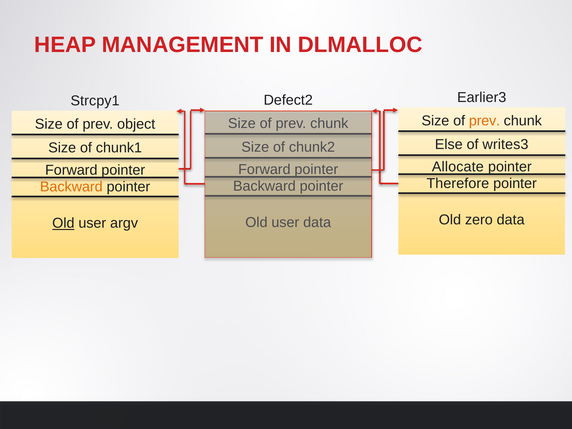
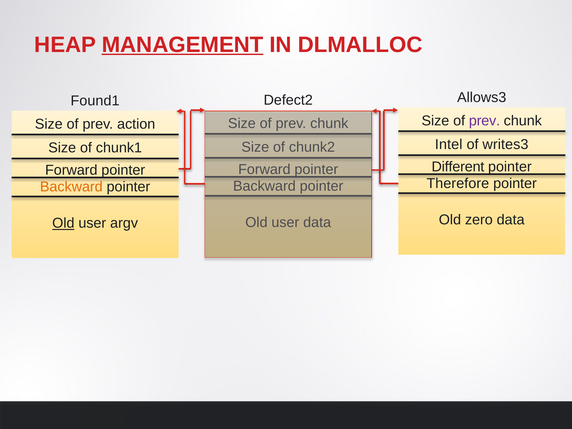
MANAGEMENT underline: none -> present
Earlier3: Earlier3 -> Allows3
Strcpy1: Strcpy1 -> Found1
prev at (484, 121) colour: orange -> purple
object: object -> action
Else: Else -> Intel
Allocate: Allocate -> Different
